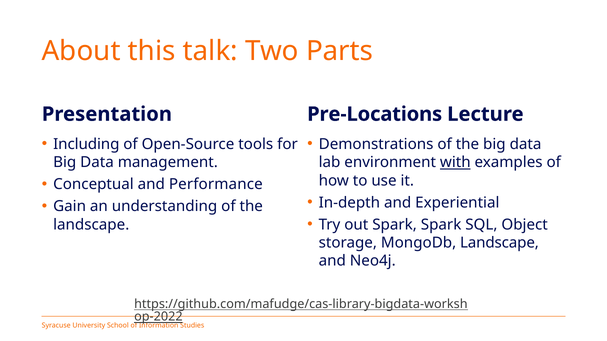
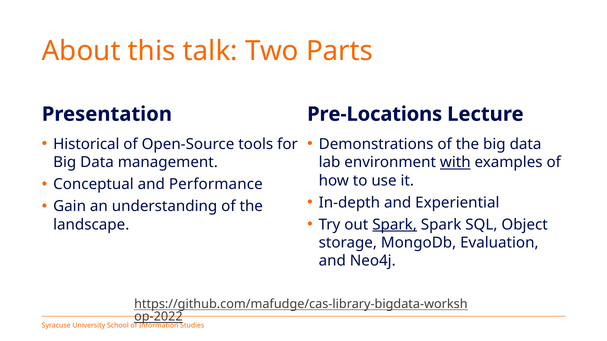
Including: Including -> Historical
Spark at (395, 225) underline: none -> present
MongoDb Landscape: Landscape -> Evaluation
